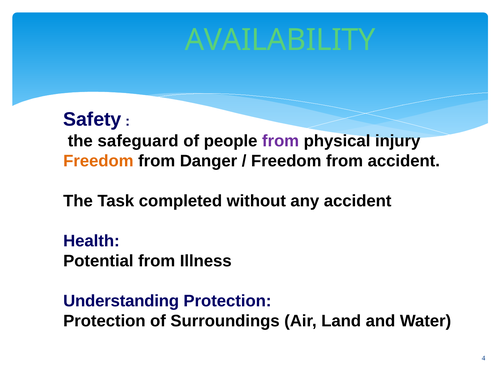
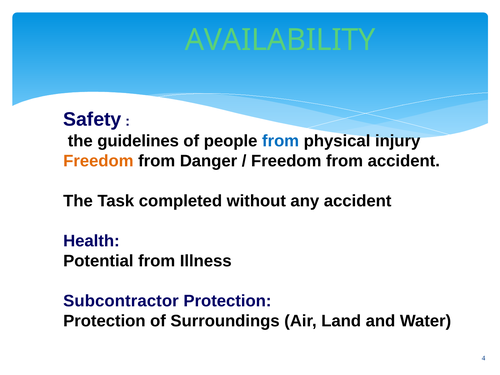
safeguard: safeguard -> guidelines
from at (281, 141) colour: purple -> blue
Understanding: Understanding -> Subcontractor
